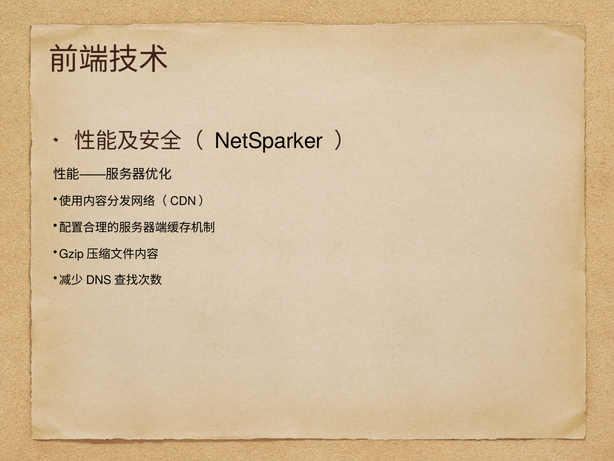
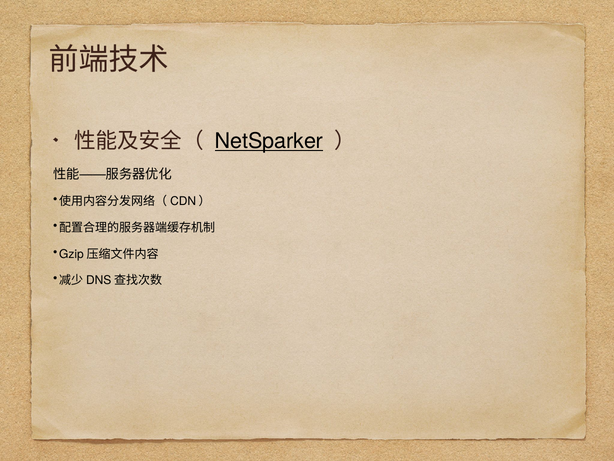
NetSparker underline: none -> present
